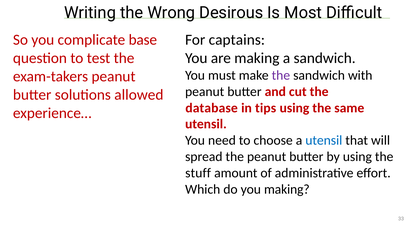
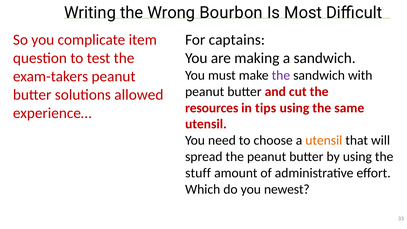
Desirous: Desirous -> Bourbon
base: base -> item
database: database -> resources
utensil at (324, 140) colour: blue -> orange
you making: making -> newest
